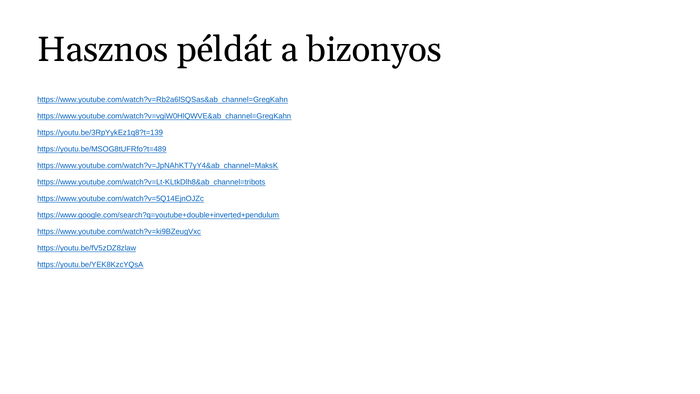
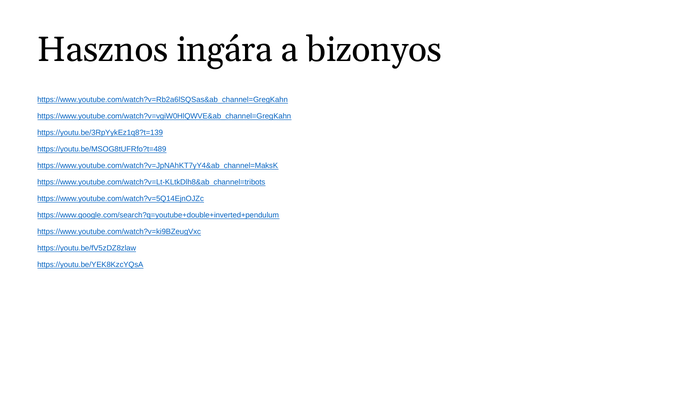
példát: példát -> ingára
